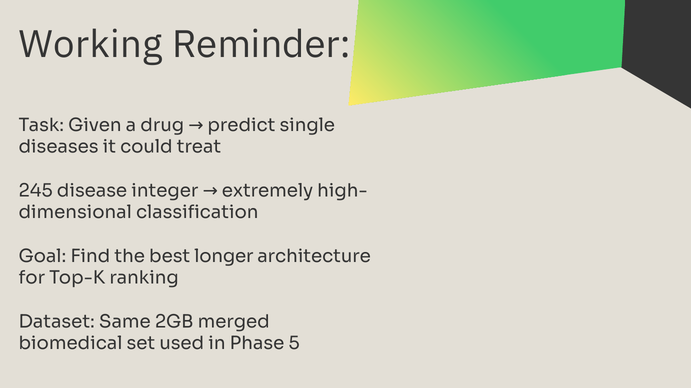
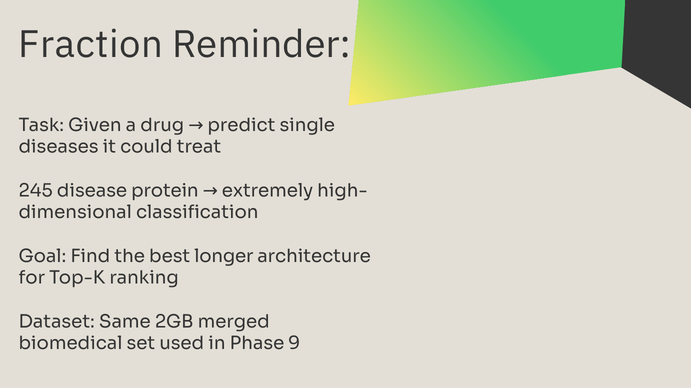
Working: Working -> Fraction
integer: integer -> protein
5: 5 -> 9
